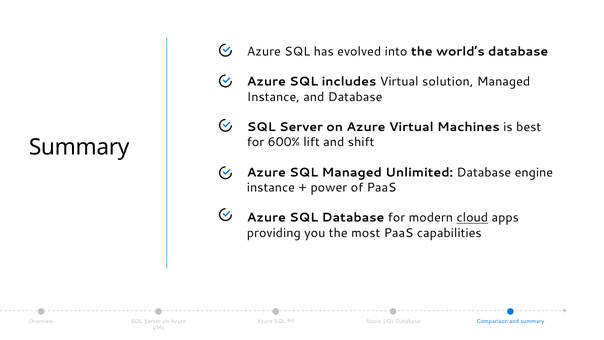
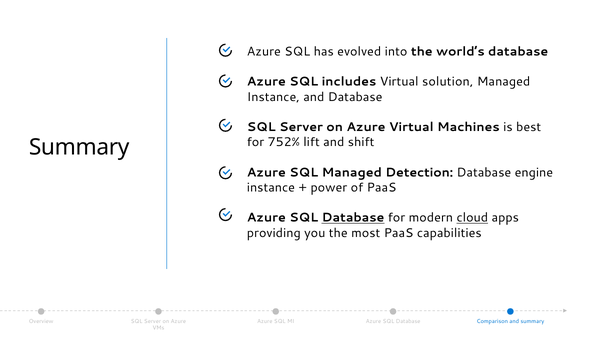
600%: 600% -> 752%
Unlimited: Unlimited -> Detection
Database at (353, 218) underline: none -> present
